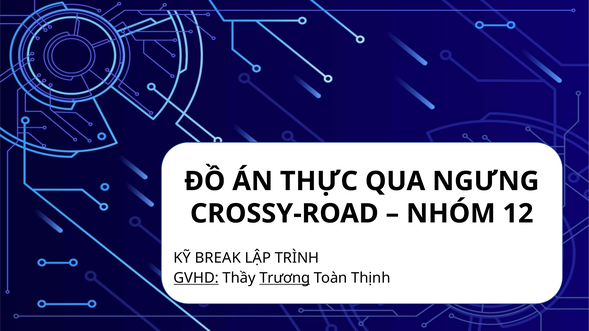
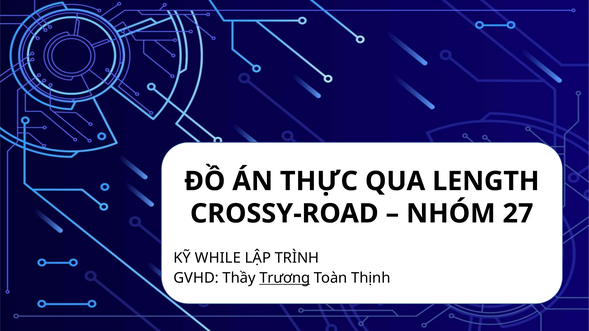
NGƯNG: NGƯNG -> LENGTH
12: 12 -> 27
BREAK: BREAK -> WHILE
GVHD underline: present -> none
